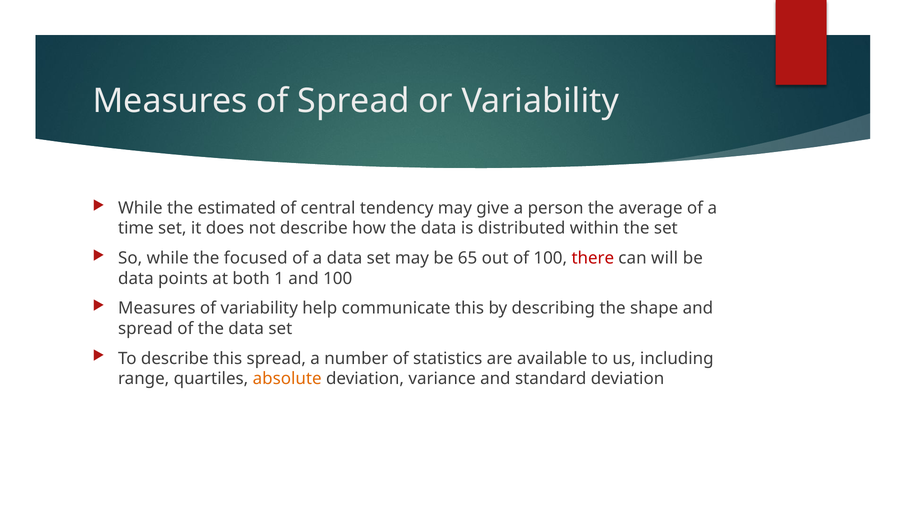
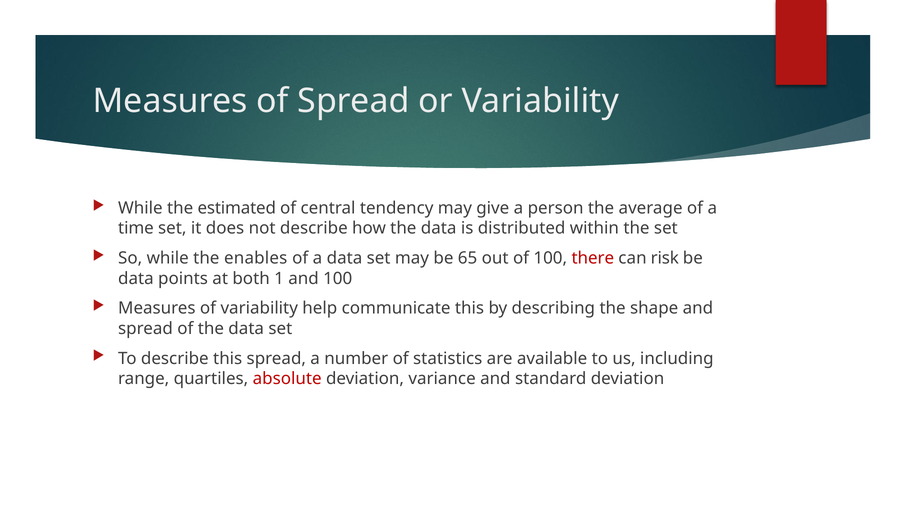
focused: focused -> enables
will: will -> risk
absolute colour: orange -> red
